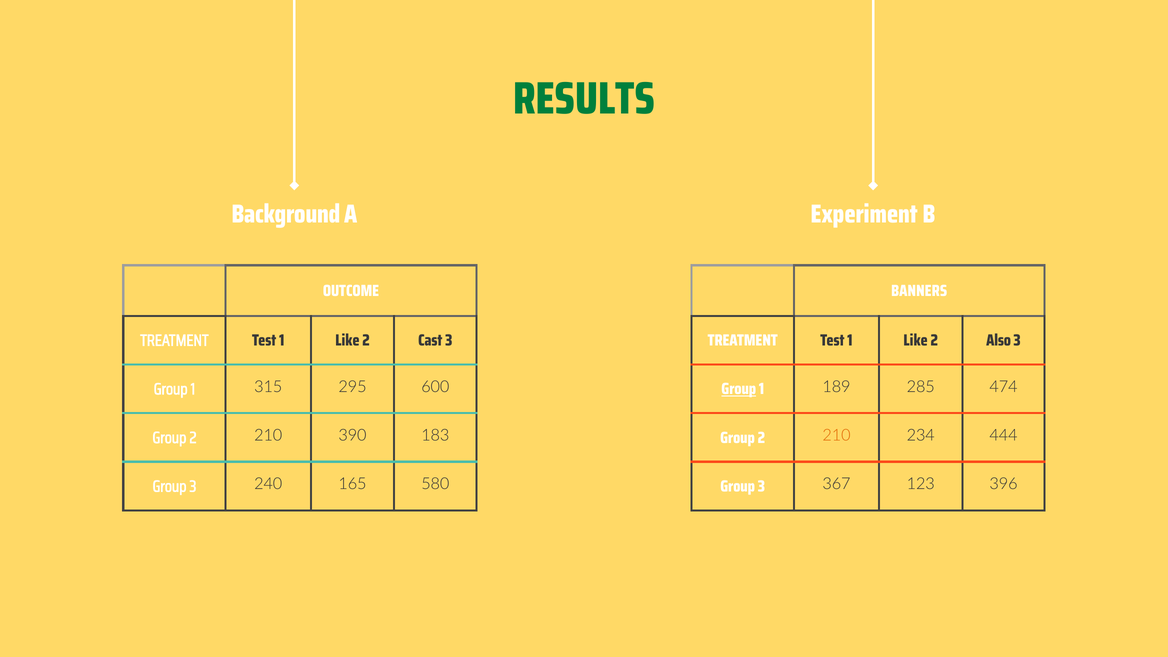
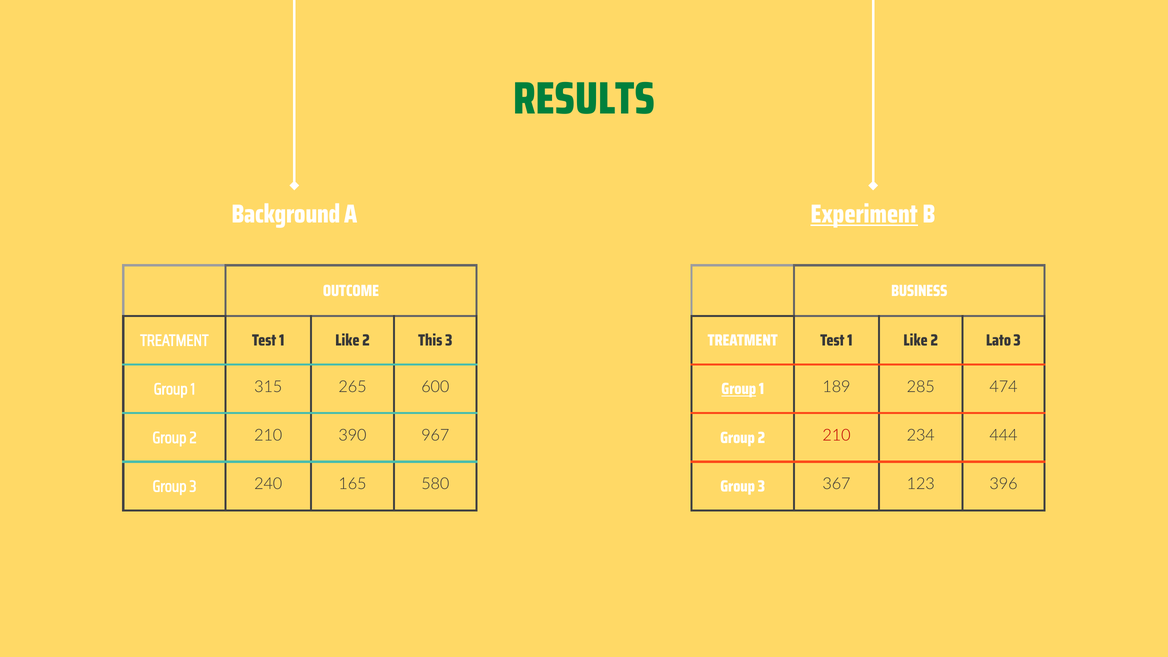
Experiment underline: none -> present
BANNERS: BANNERS -> BUSINESS
Cast: Cast -> This
Also: Also -> Lato
295: 295 -> 265
183: 183 -> 967
210 at (836, 435) colour: orange -> red
